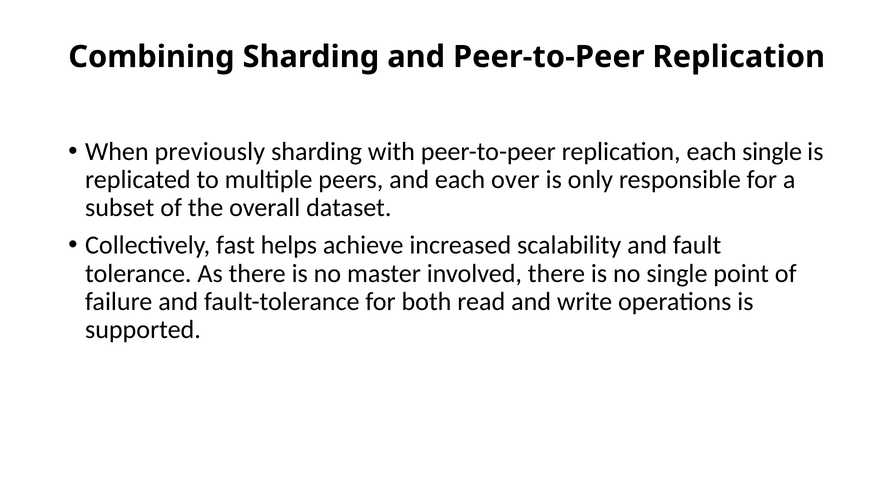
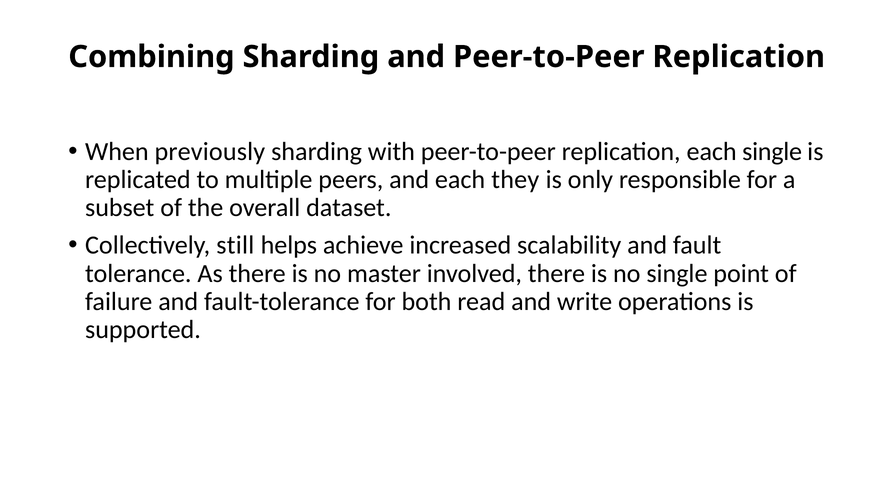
over: over -> they
fast: fast -> still
